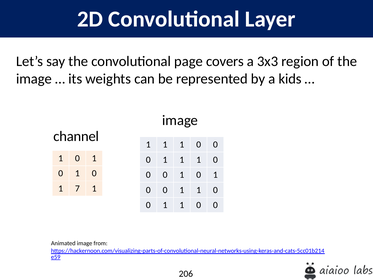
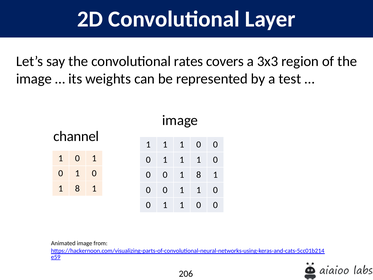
page: page -> rates
kids: kids -> test
0 0 1 0: 0 -> 8
7 at (77, 188): 7 -> 8
